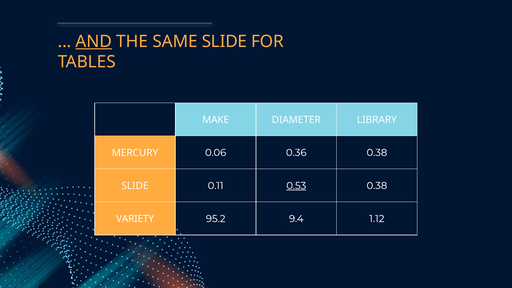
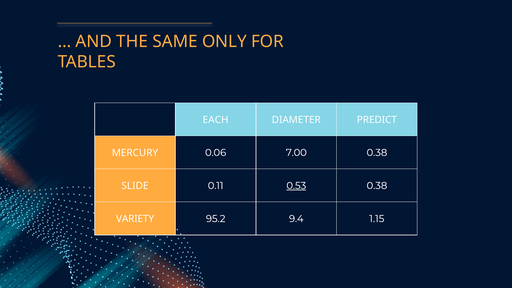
AND underline: present -> none
SAME SLIDE: SLIDE -> ONLY
MAKE: MAKE -> EACH
LIBRARY: LIBRARY -> PREDICT
0.36: 0.36 -> 7.00
1.12: 1.12 -> 1.15
